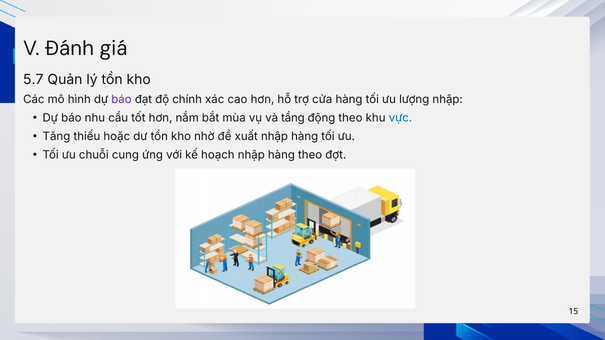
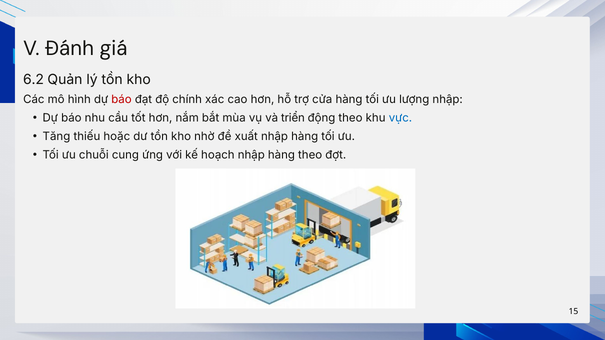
5.7: 5.7 -> 6.2
báo at (121, 100) colour: purple -> red
tầng: tầng -> triển
